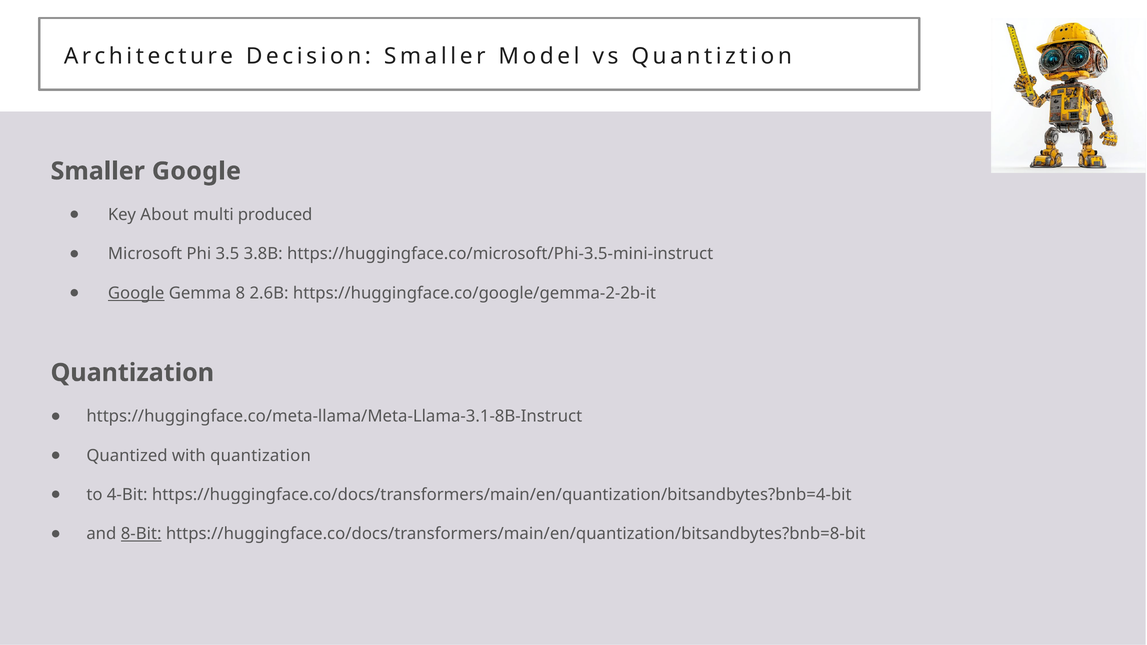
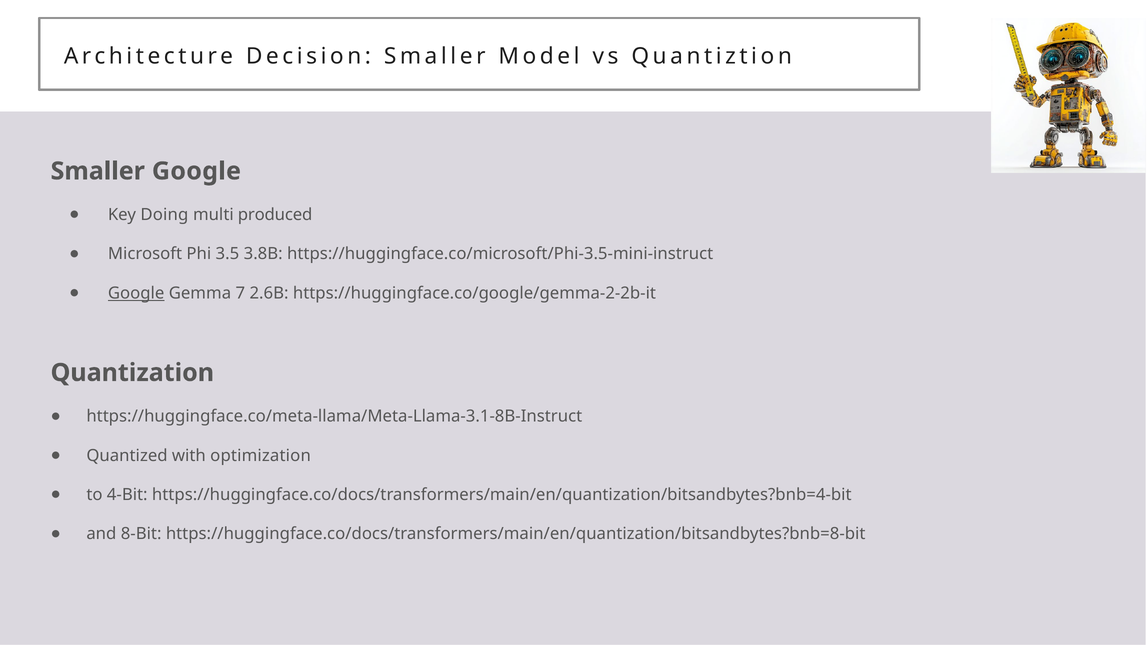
About: About -> Doing
8: 8 -> 7
with quantization: quantization -> optimization
8-Bit underline: present -> none
